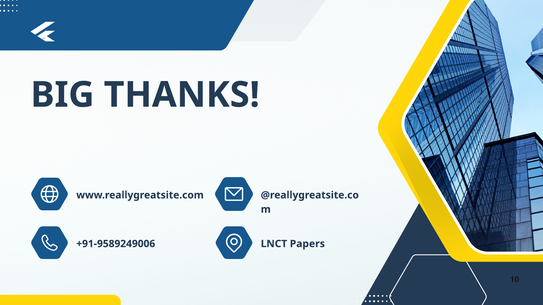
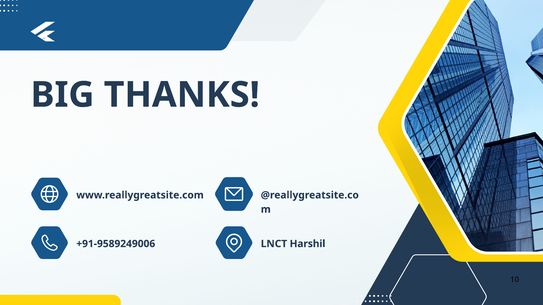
Papers: Papers -> Harshil
